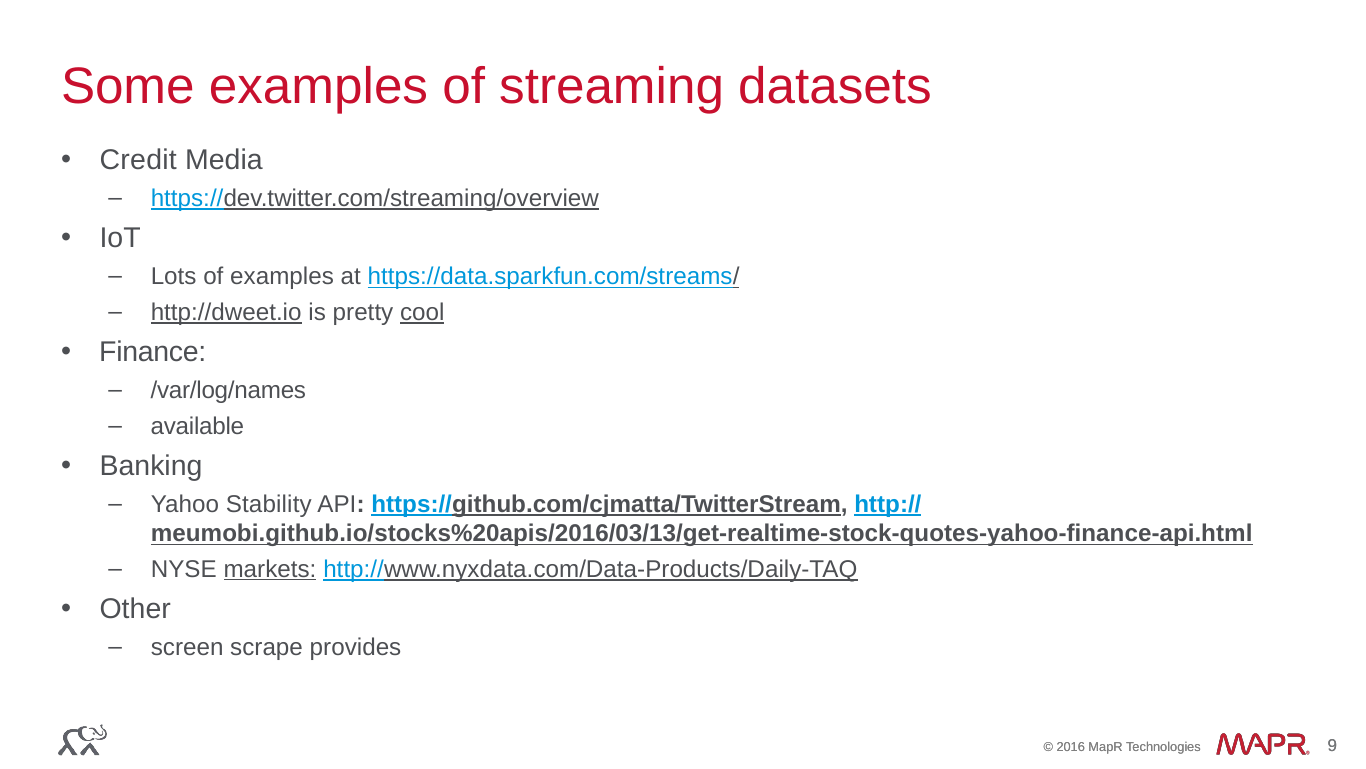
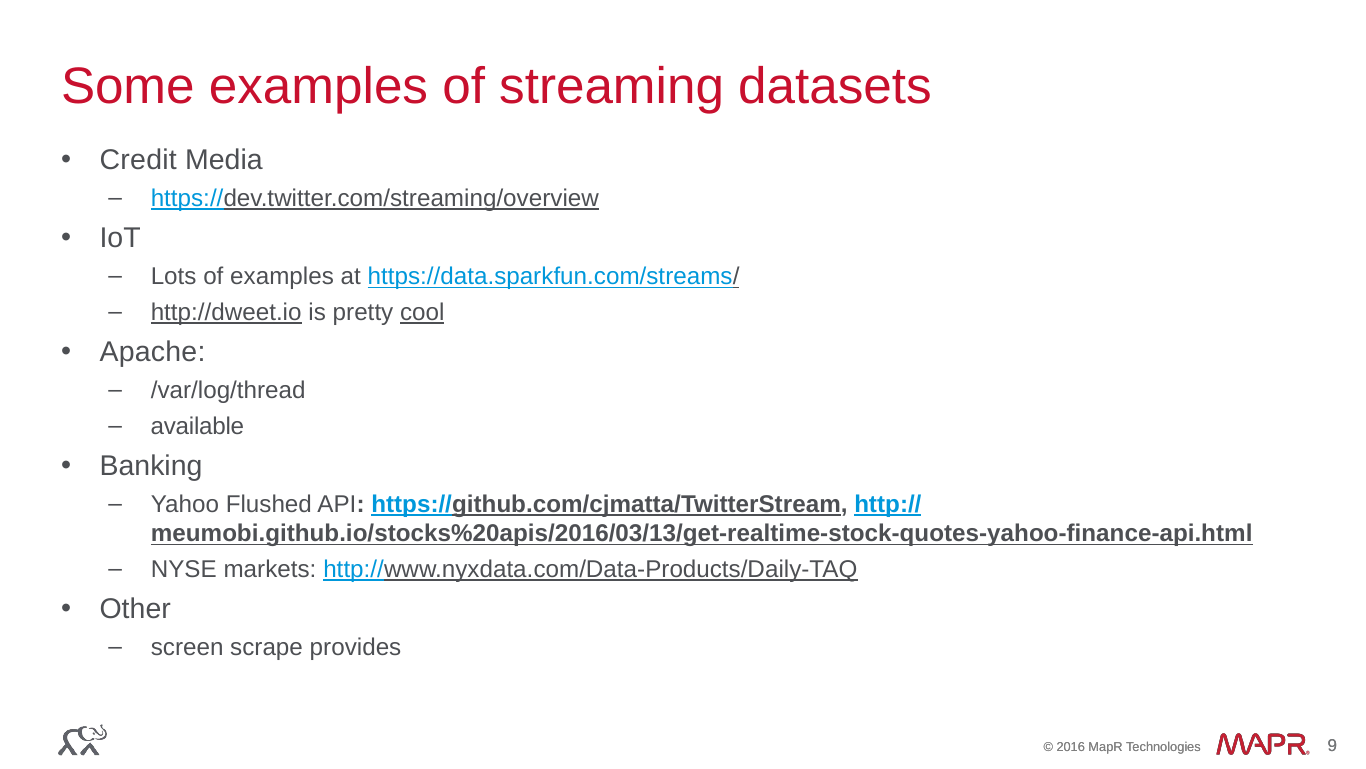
Finance: Finance -> Apache
/var/log/names: /var/log/names -> /var/log/thread
Stability: Stability -> Flushed
markets underline: present -> none
